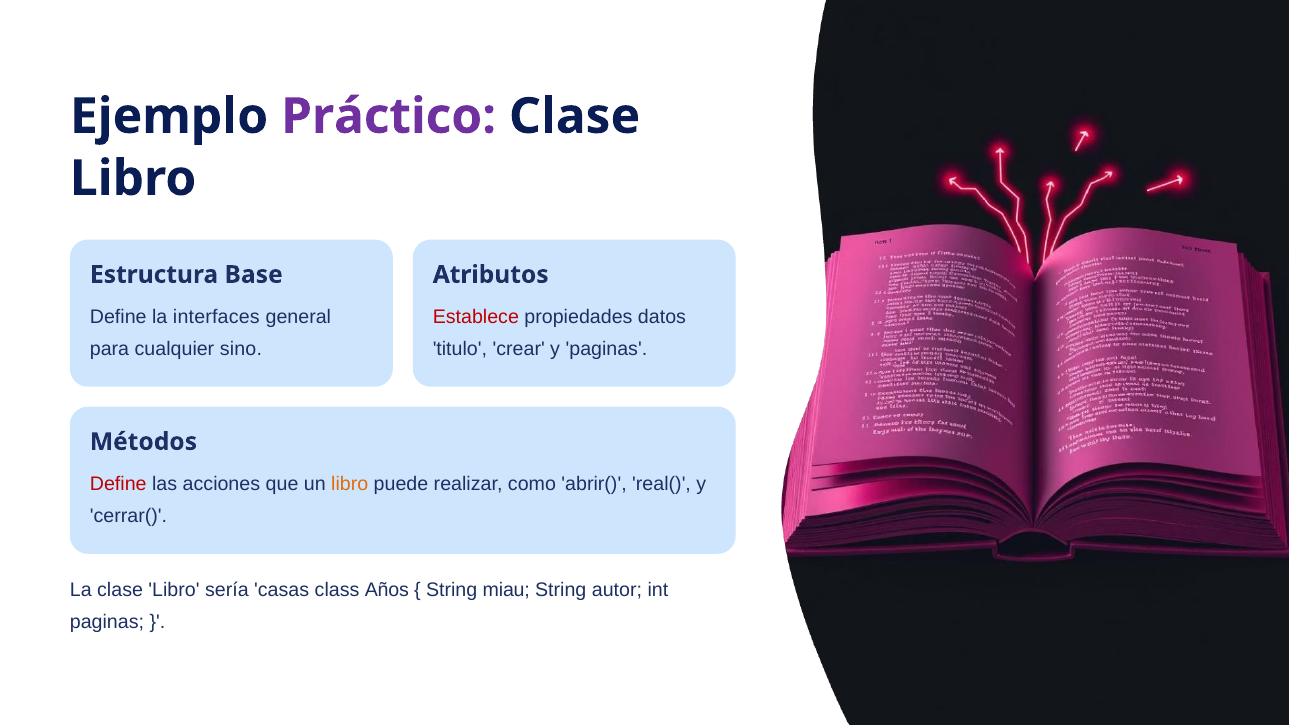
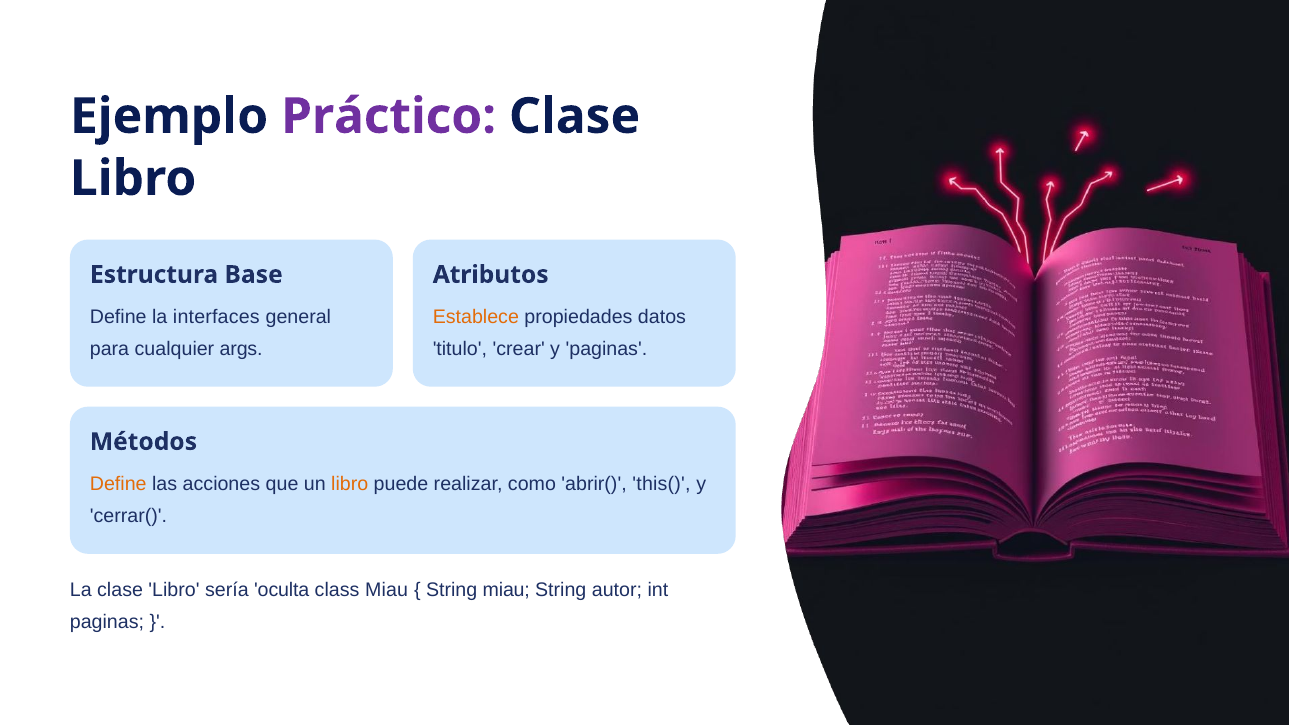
Establece colour: red -> orange
sino: sino -> args
Define at (118, 484) colour: red -> orange
real(: real( -> this(
casas: casas -> oculta
class Años: Años -> Miau
